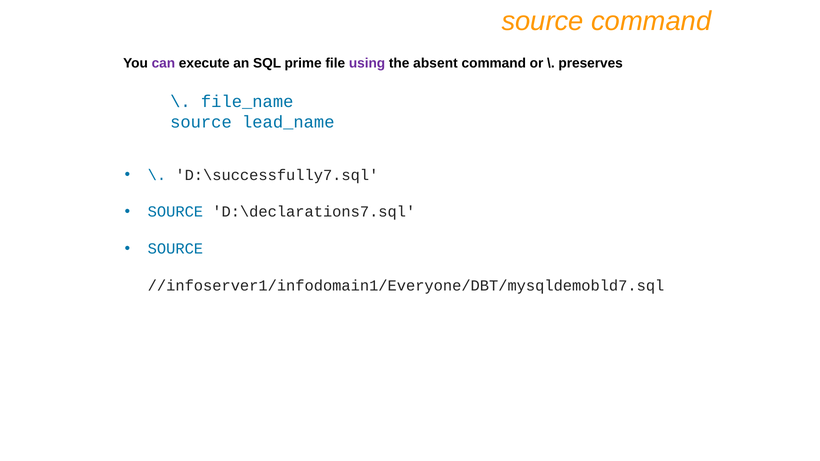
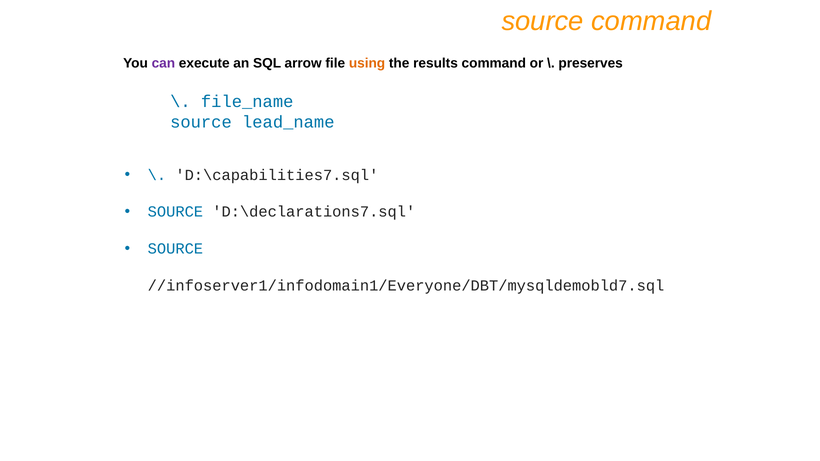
prime: prime -> arrow
using colour: purple -> orange
absent: absent -> results
D:\successfully7.sql: D:\successfully7.sql -> D:\capabilities7.sql
